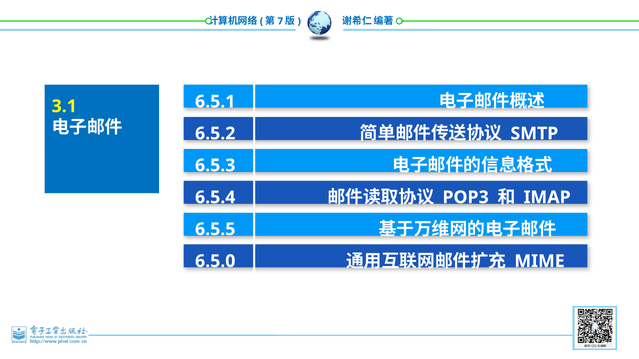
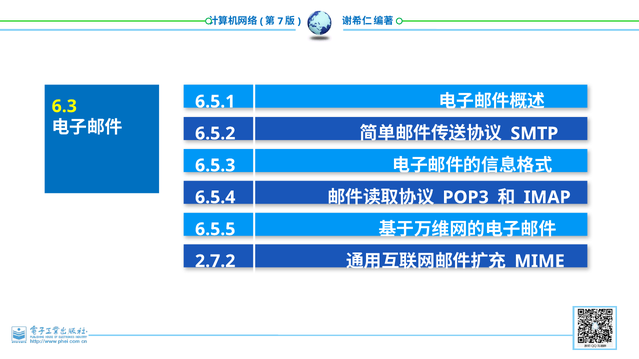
3.1: 3.1 -> 6.3
6.5.0: 6.5.0 -> 2.7.2
